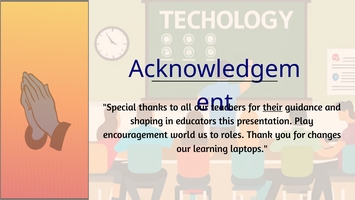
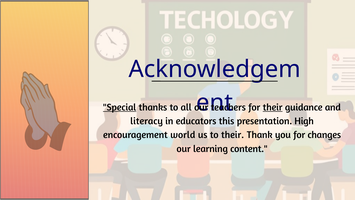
Special underline: none -> present
shaping: shaping -> literacy
Play: Play -> High
to roles: roles -> their
laptops: laptops -> content
